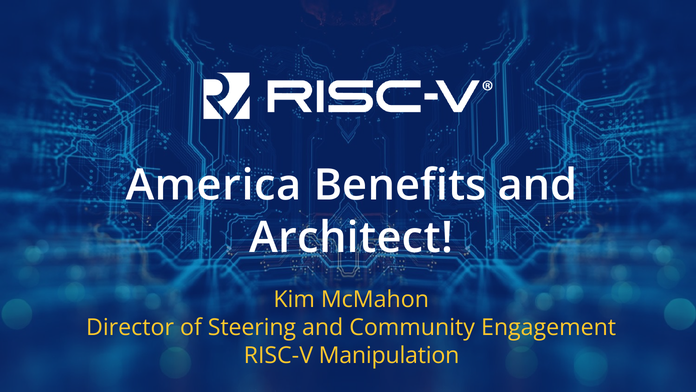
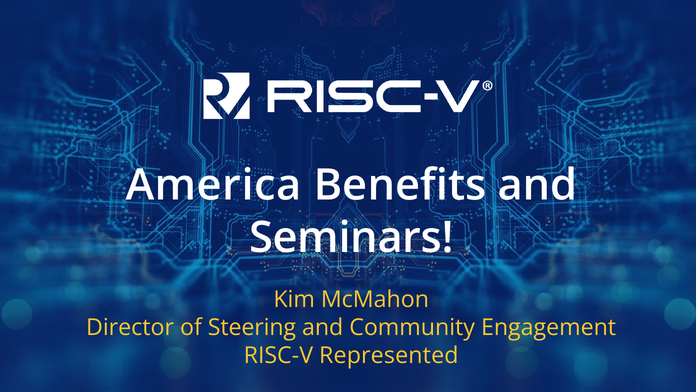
Architect: Architect -> Seminars
Manipulation: Manipulation -> Represented
